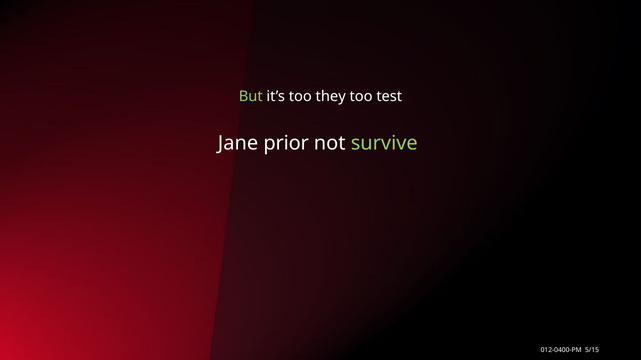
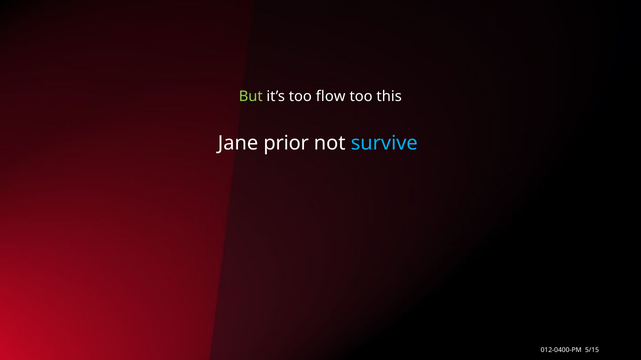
they: they -> flow
test: test -> this
survive colour: light green -> light blue
